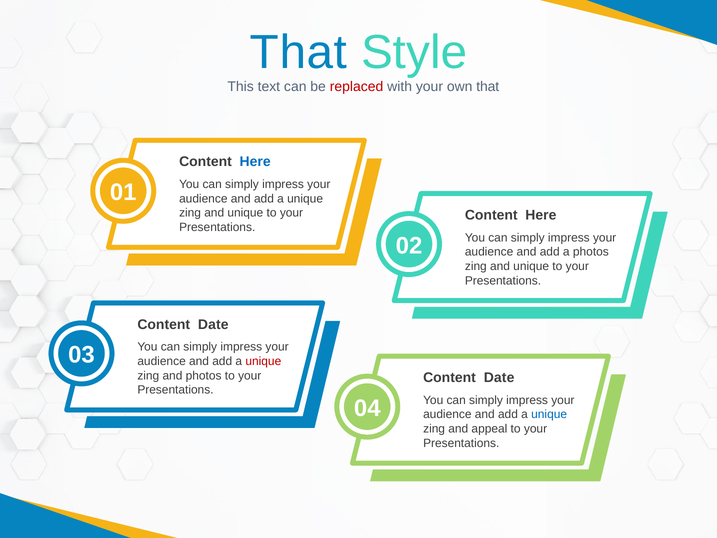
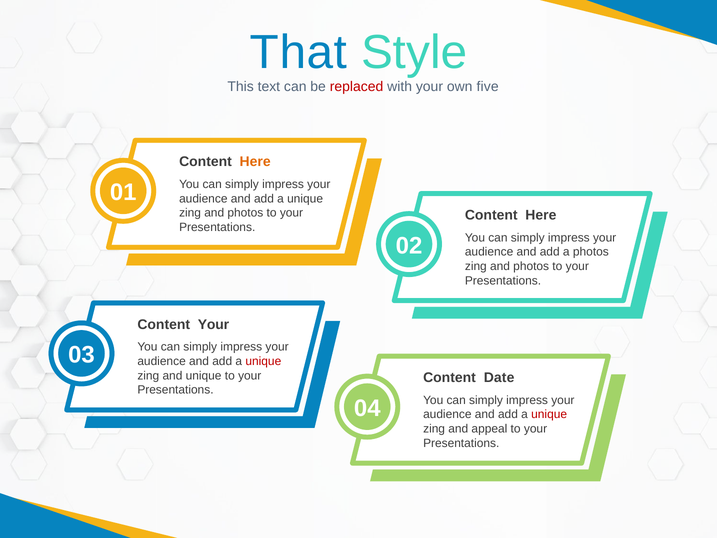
own that: that -> five
Here at (255, 162) colour: blue -> orange
unique at (245, 213): unique -> photos
unique at (531, 266): unique -> photos
Date at (213, 324): Date -> Your
and photos: photos -> unique
unique at (549, 414) colour: blue -> red
